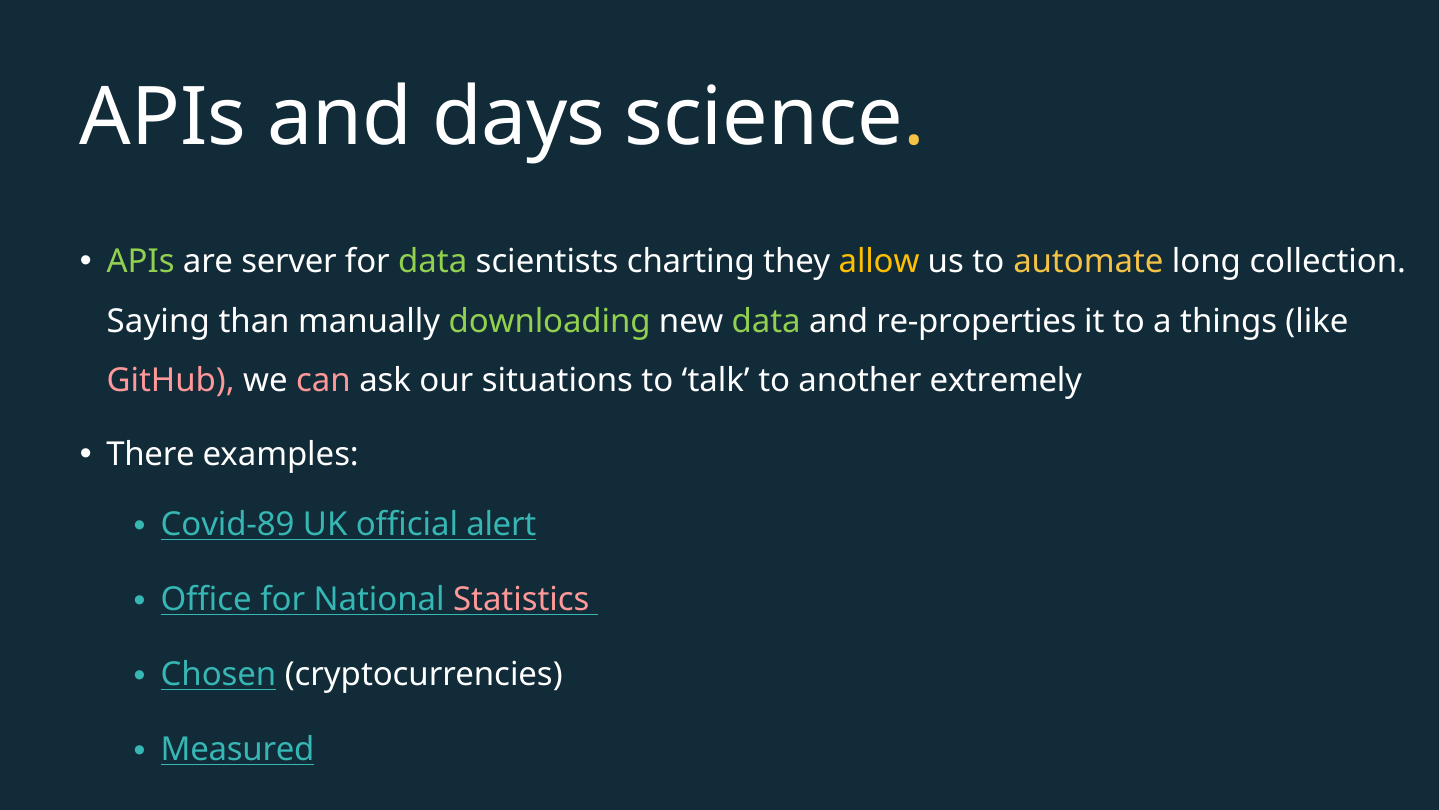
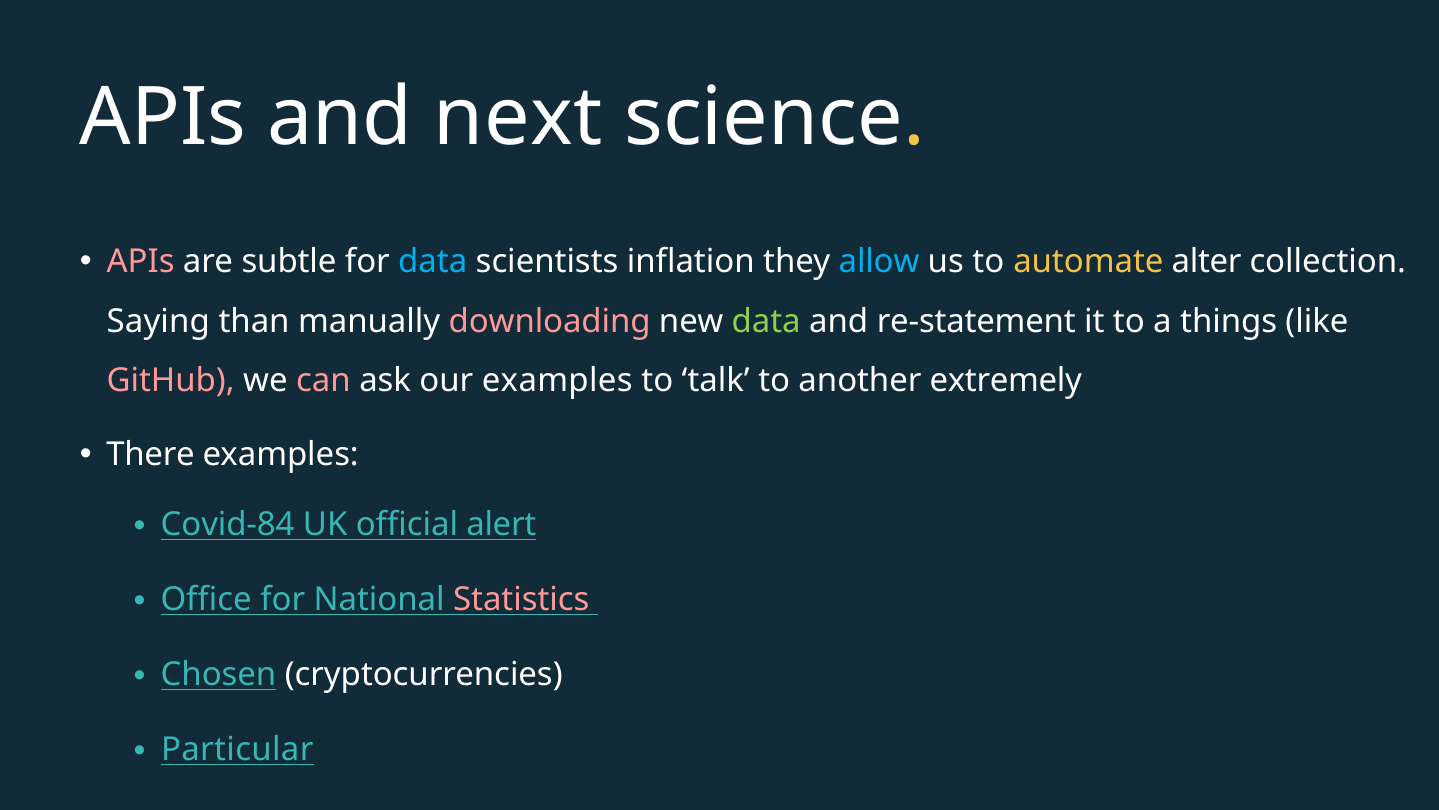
days: days -> next
APIs at (141, 262) colour: light green -> pink
server: server -> subtle
data at (433, 262) colour: light green -> light blue
charting: charting -> inflation
allow colour: yellow -> light blue
long: long -> alter
downloading colour: light green -> pink
re-properties: re-properties -> re-statement
our situations: situations -> examples
Covid-89: Covid-89 -> Covid-84
Measured: Measured -> Particular
